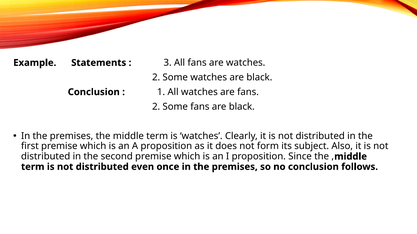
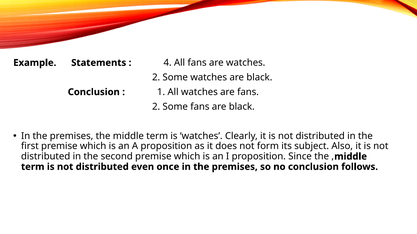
3: 3 -> 4
